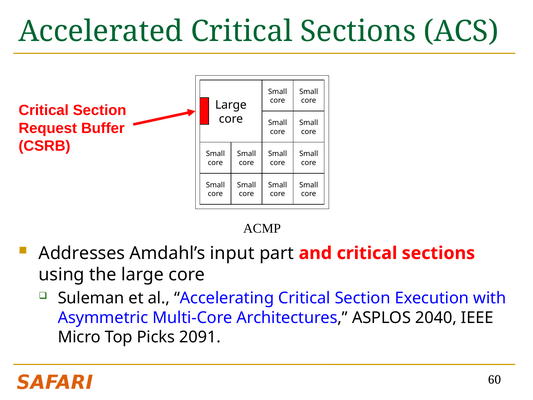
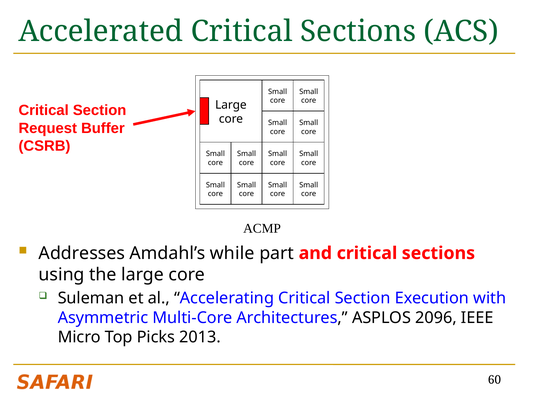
input: input -> while
2040: 2040 -> 2096
2091: 2091 -> 2013
